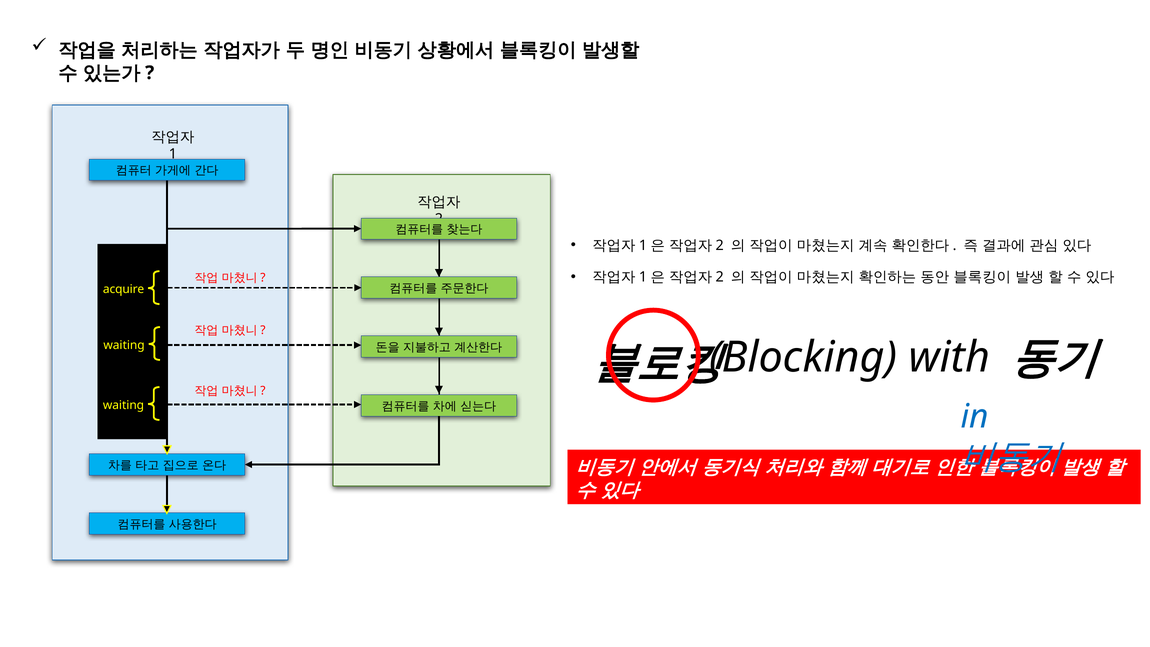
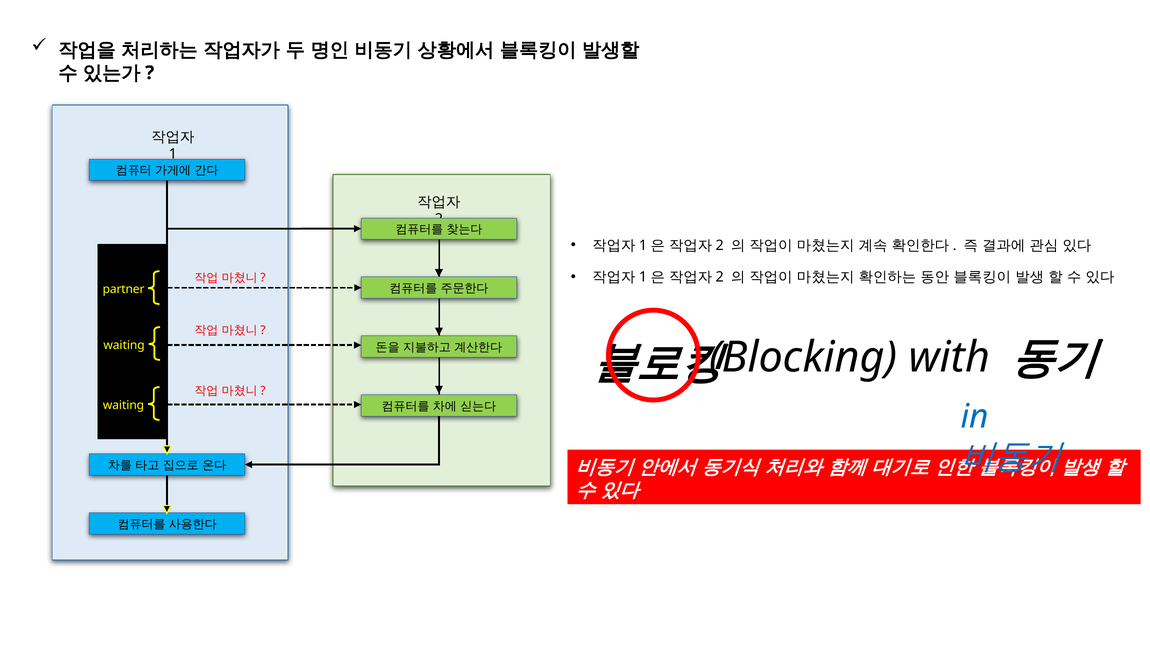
acquire: acquire -> partner
